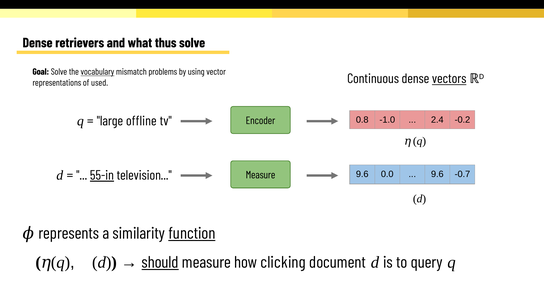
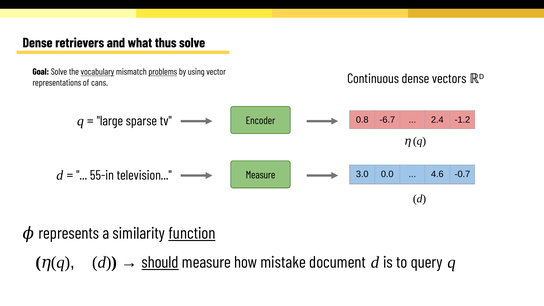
problems underline: none -> present
vectors underline: present -> none
used: used -> cans
offline: offline -> sparse
-1.0: -1.0 -> -6.7
-0.2: -0.2 -> -1.2
55-in underline: present -> none
9.6 at (362, 174): 9.6 -> 3.0
9.6 at (437, 174): 9.6 -> 4.6
clicking: clicking -> mistake
